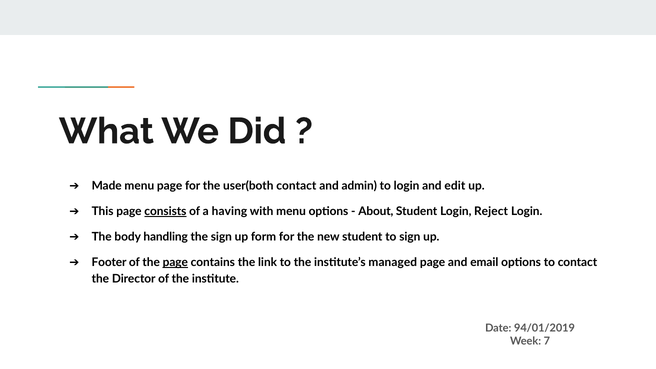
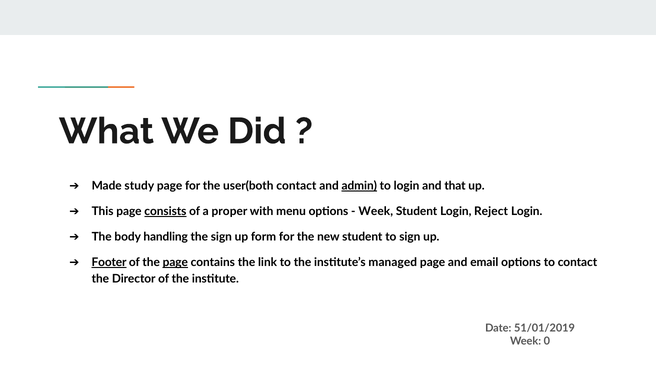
Made menu: menu -> study
admin underline: none -> present
edit: edit -> that
having: having -> proper
About at (376, 211): About -> Week
Footer underline: none -> present
94/01/2019: 94/01/2019 -> 51/01/2019
7: 7 -> 0
